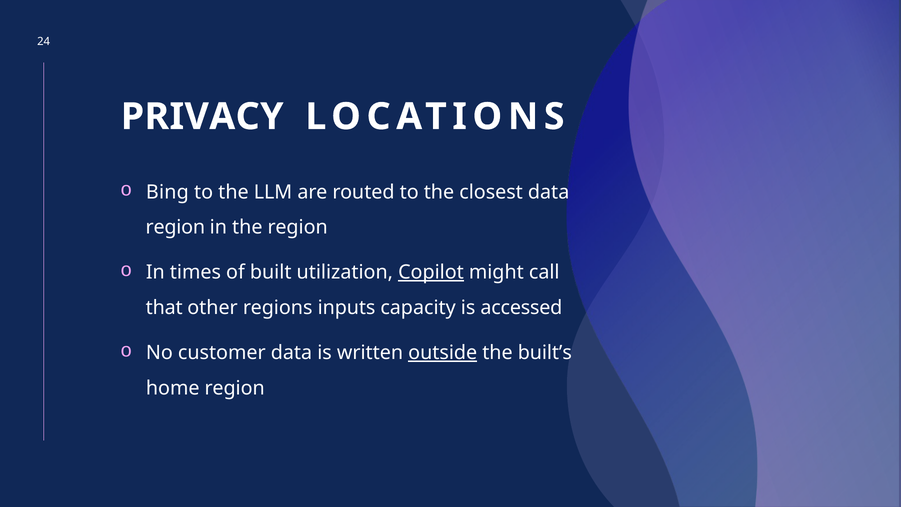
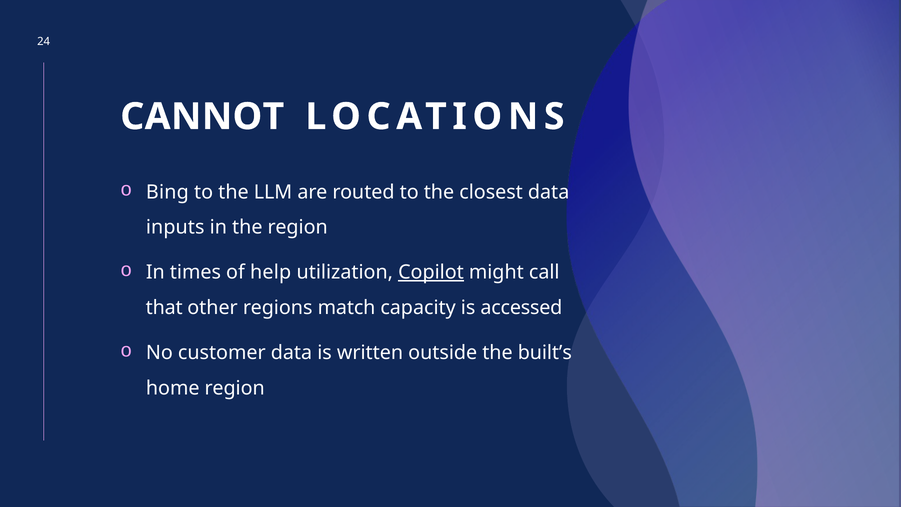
PRIVACY: PRIVACY -> CANNOT
region at (175, 227): region -> inputs
built: built -> help
inputs: inputs -> match
outside underline: present -> none
